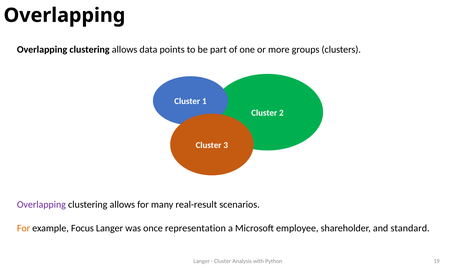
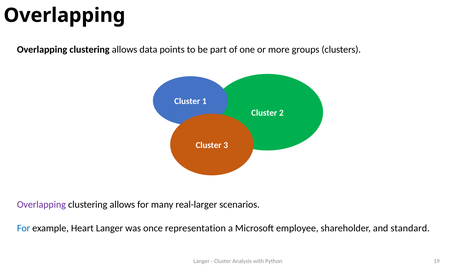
real-result: real-result -> real-larger
For at (23, 228) colour: orange -> blue
Focus: Focus -> Heart
